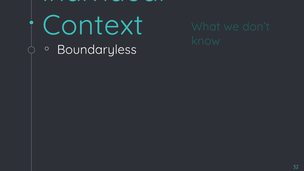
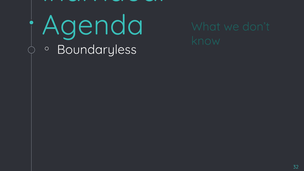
Context: Context -> Agenda
